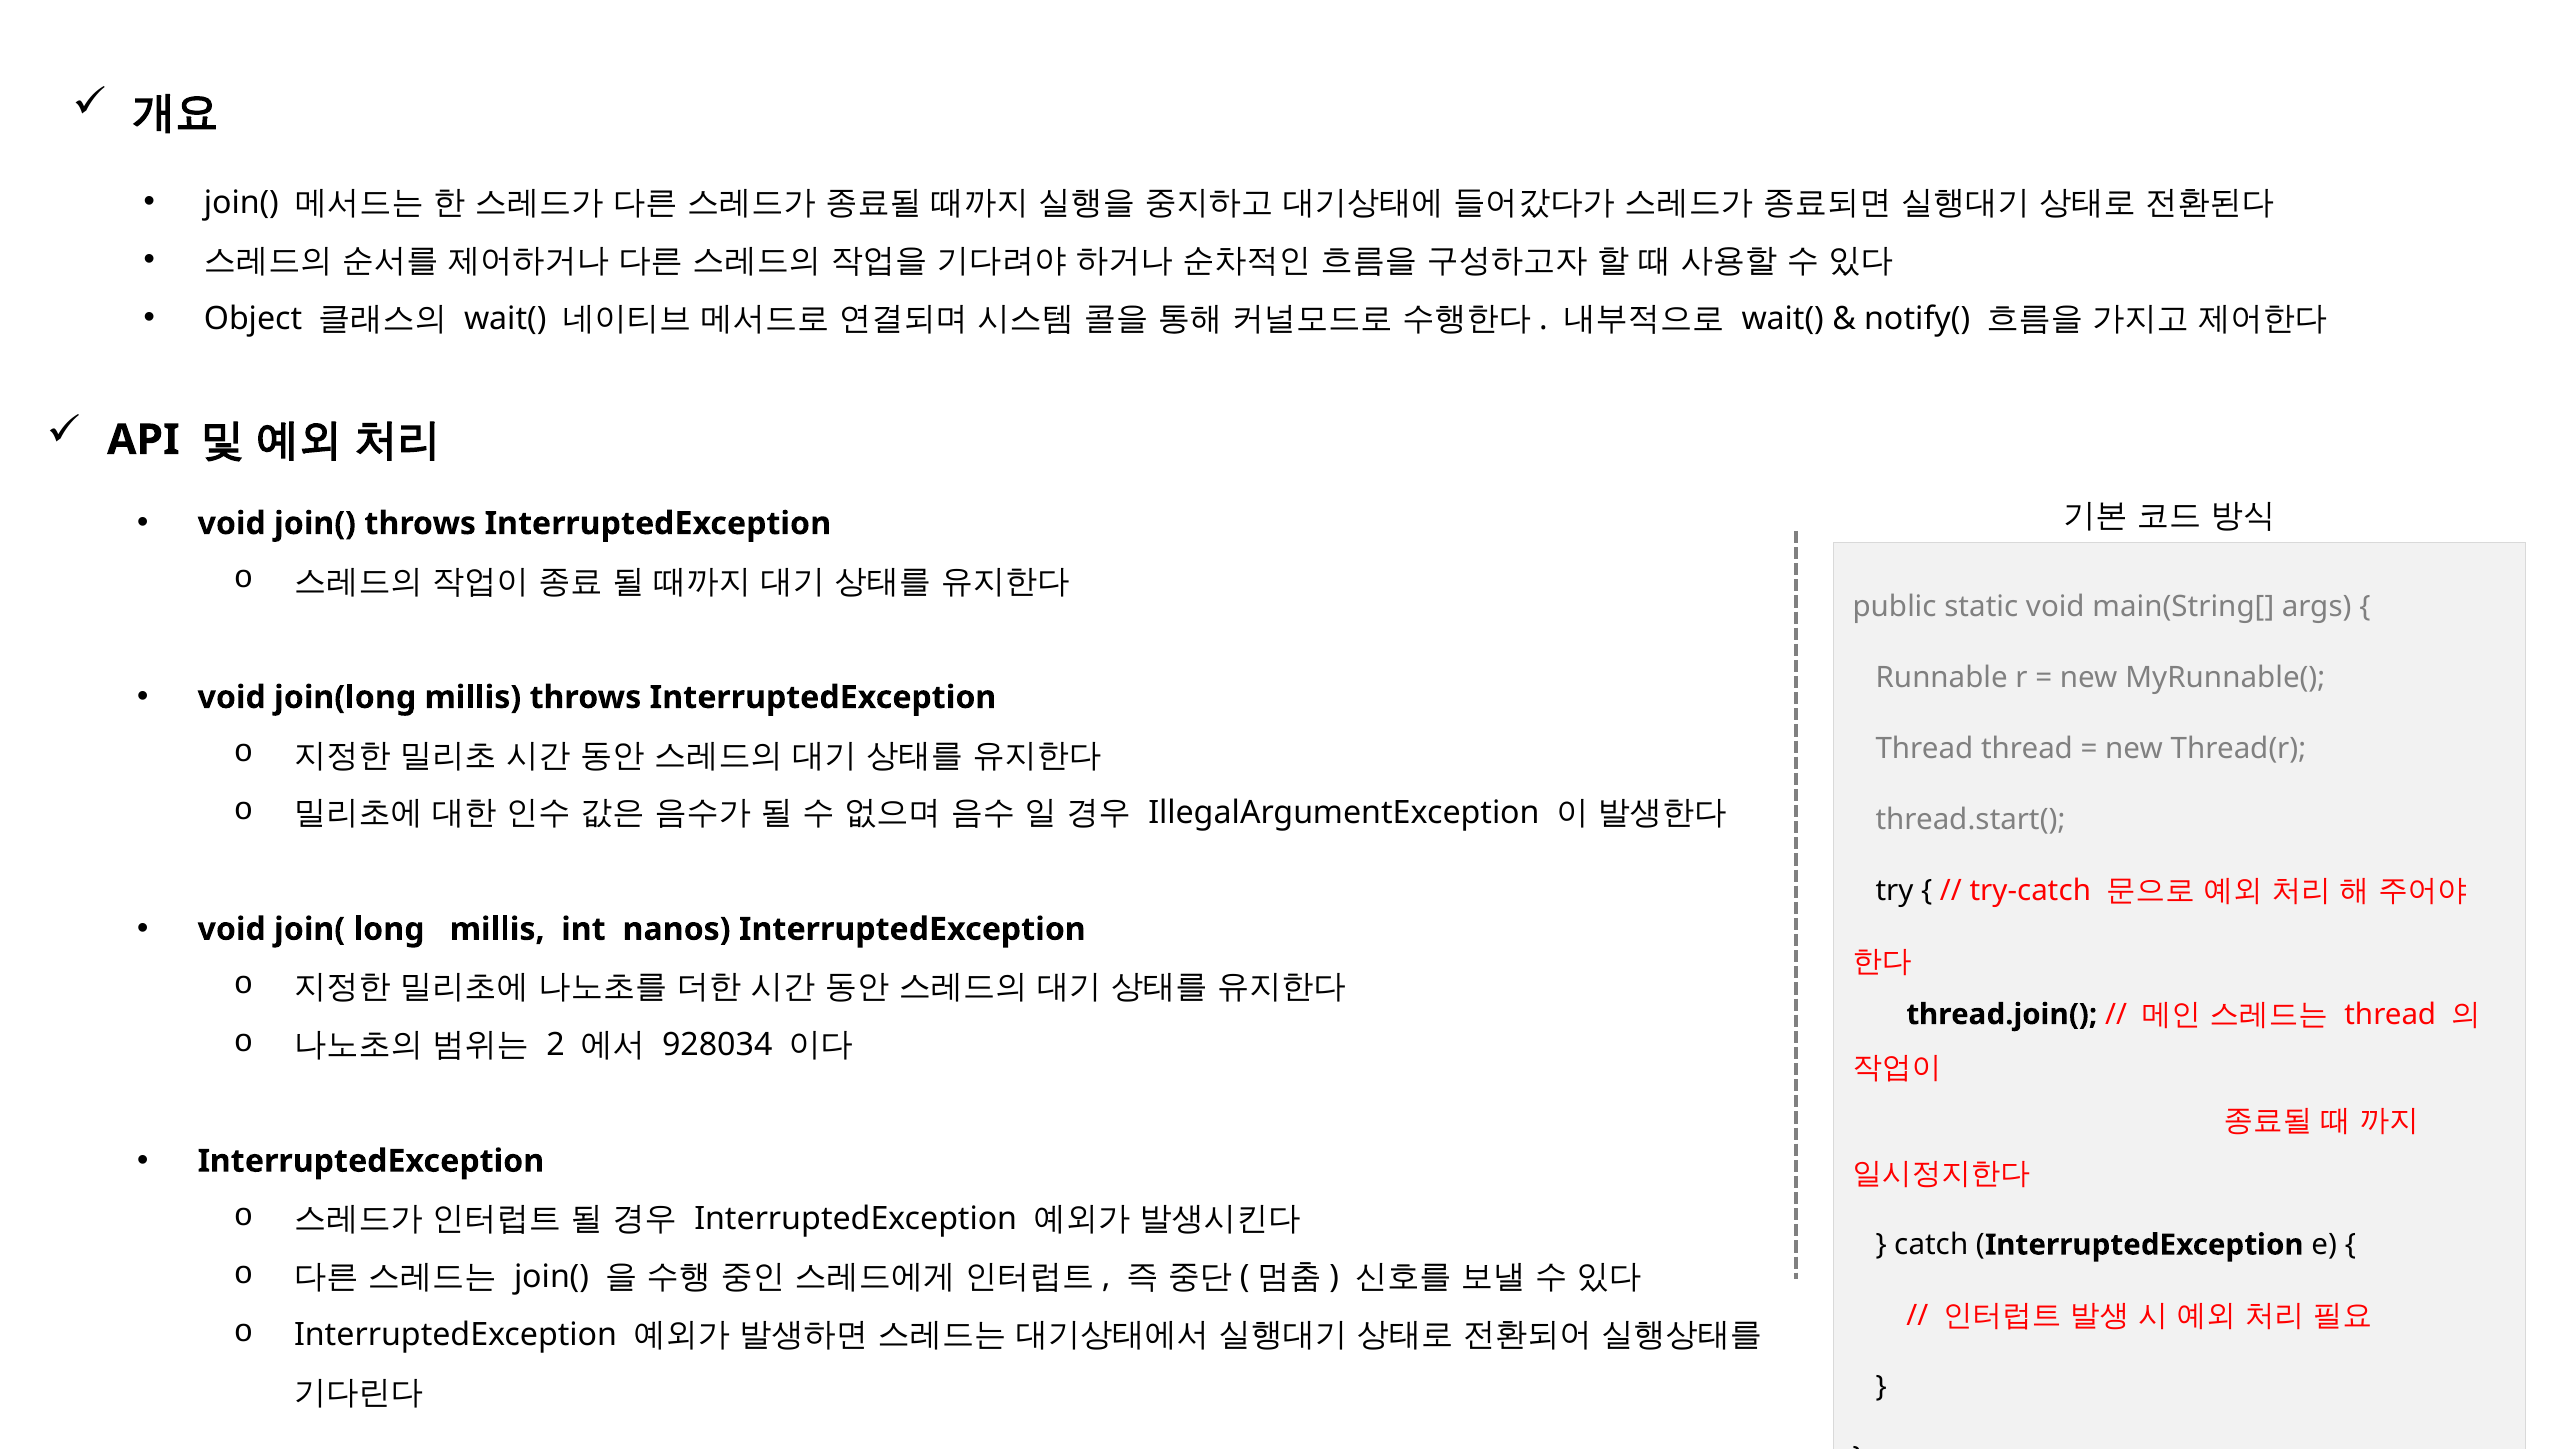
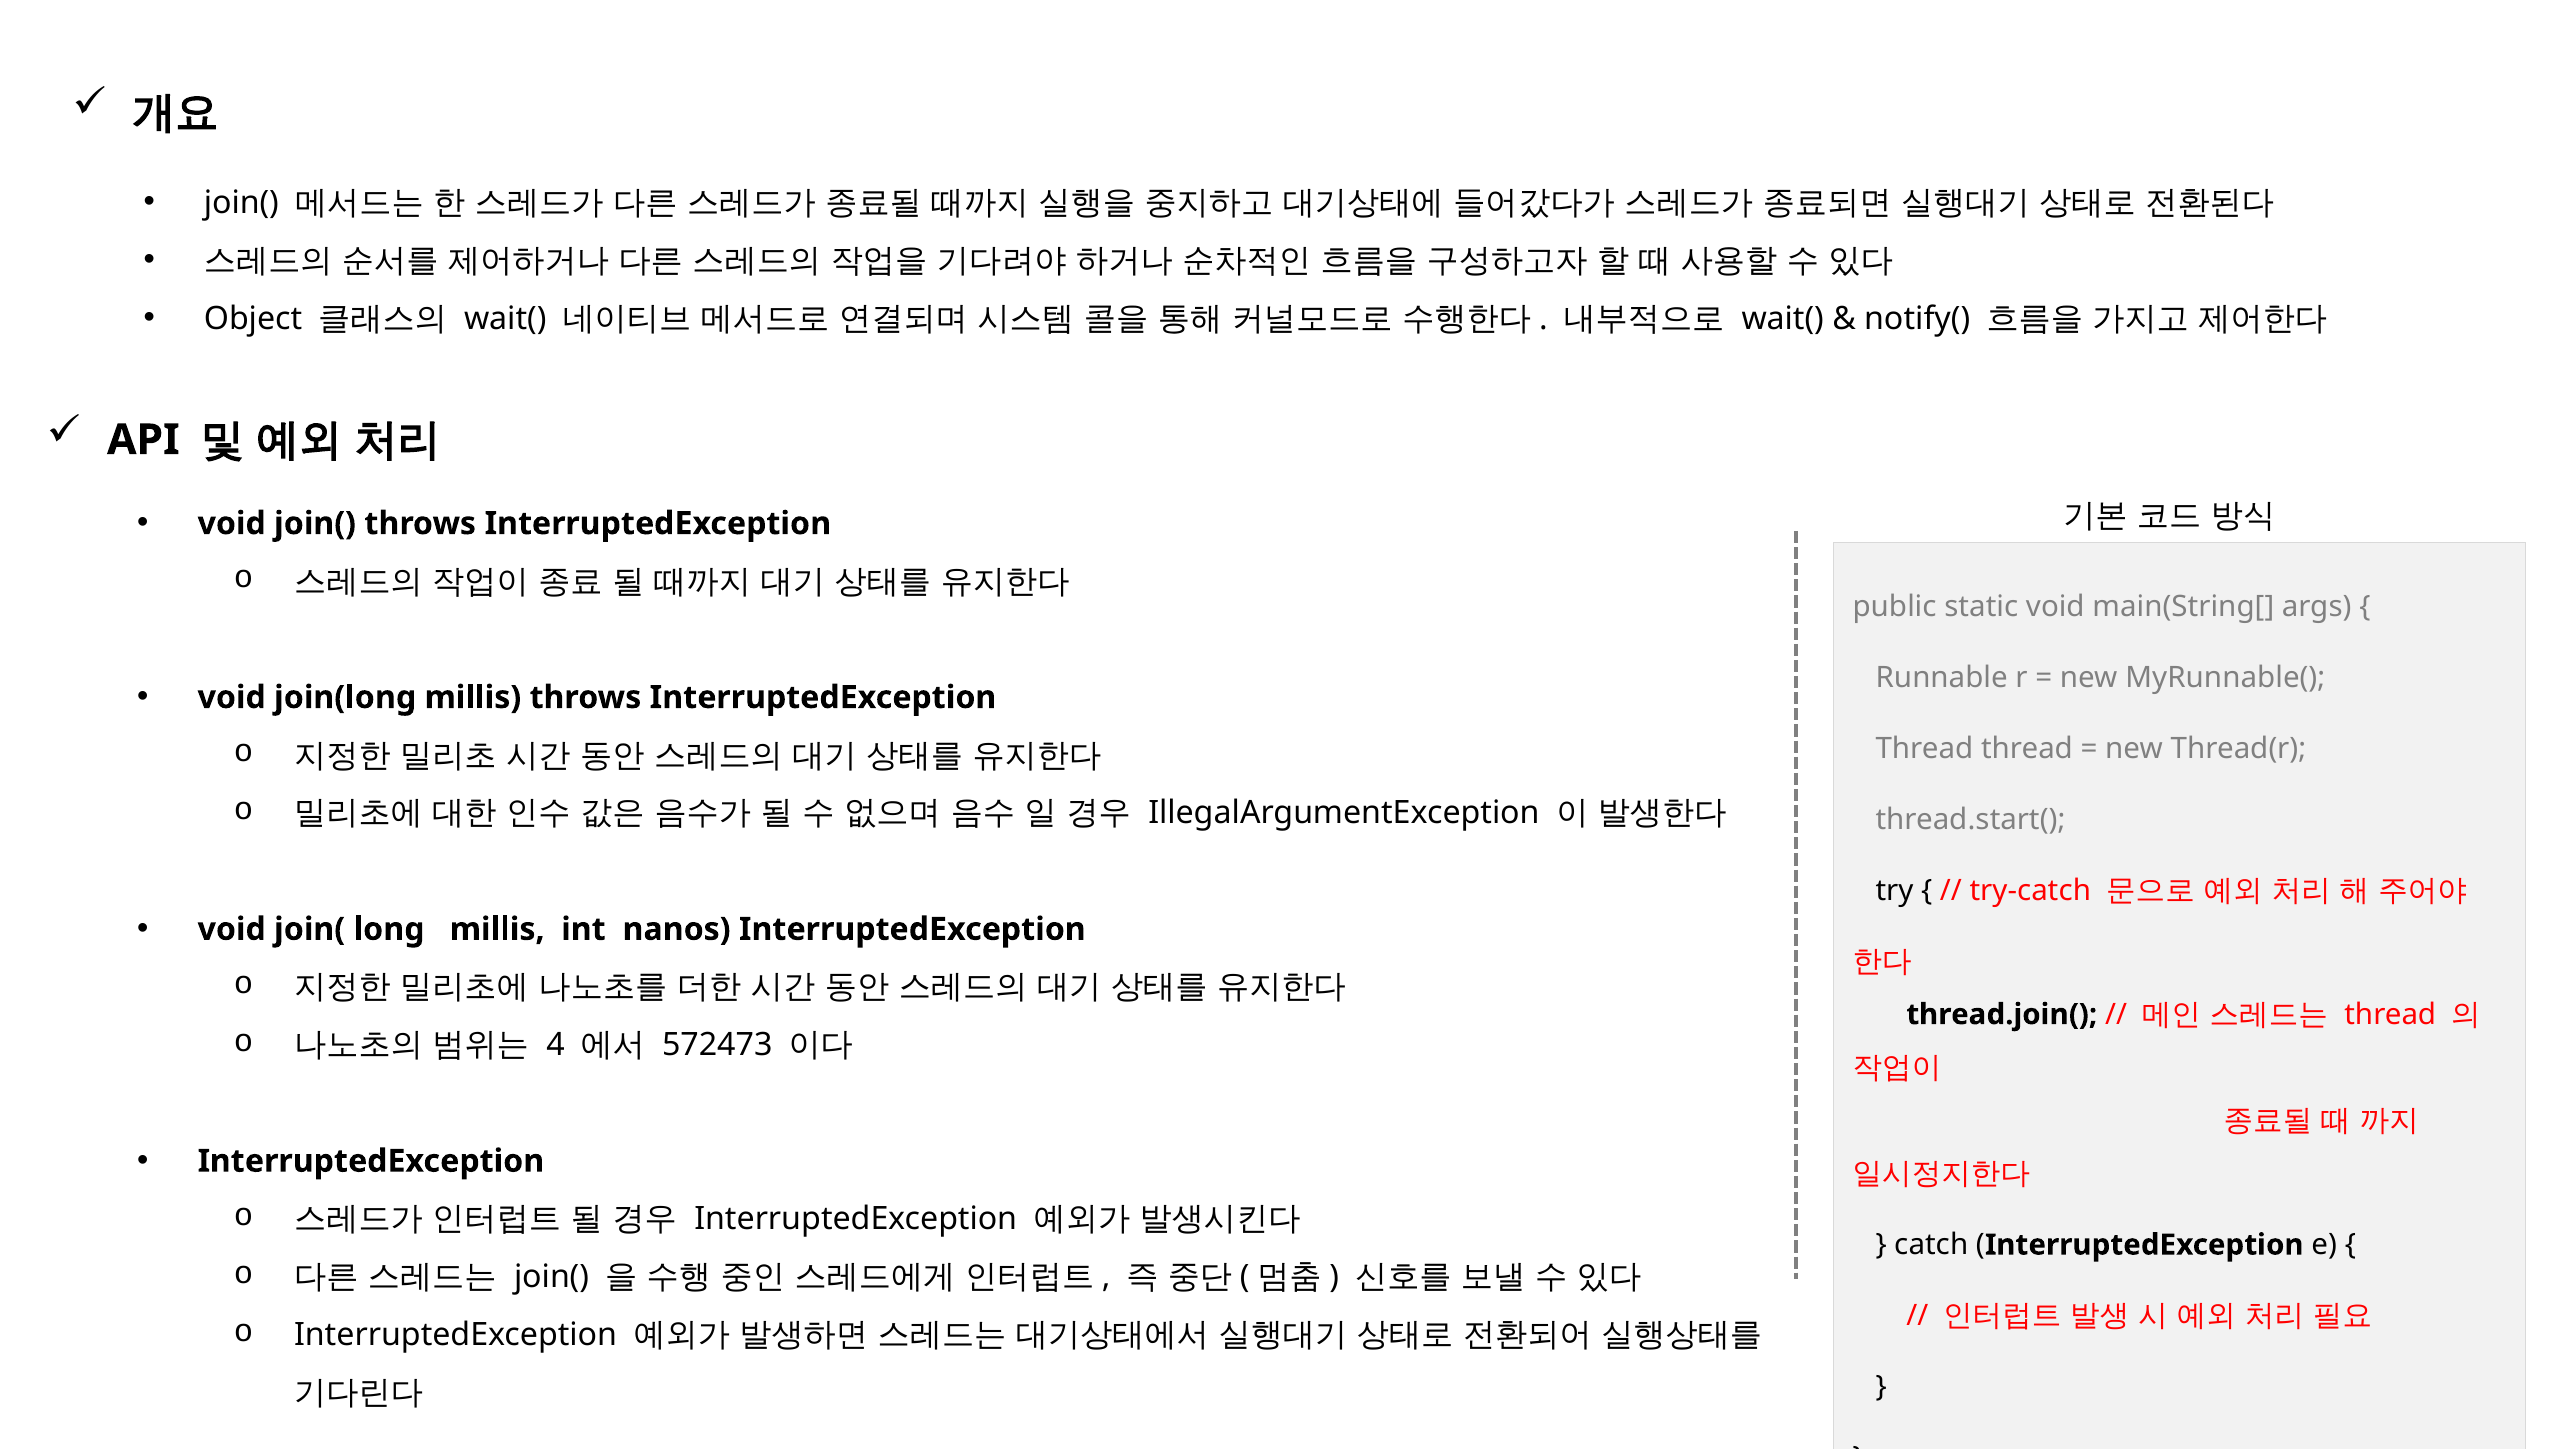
2: 2 -> 4
928034: 928034 -> 572473
